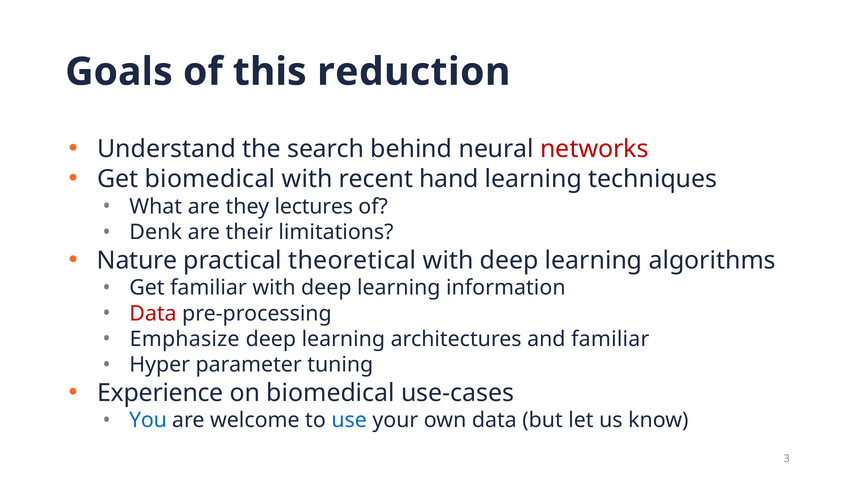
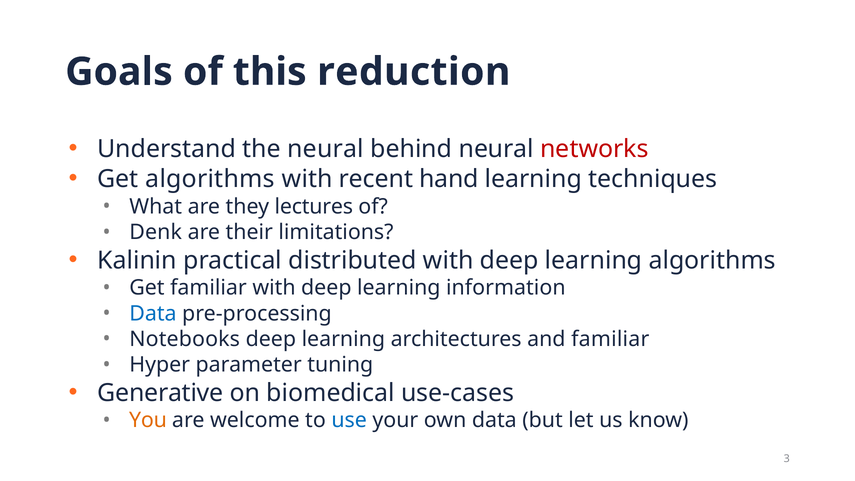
the search: search -> neural
Get biomedical: biomedical -> algorithms
Nature: Nature -> Kalinin
theoretical: theoretical -> distributed
Data at (153, 313) colour: red -> blue
Emphasize: Emphasize -> Notebooks
Experience: Experience -> Generative
You colour: blue -> orange
